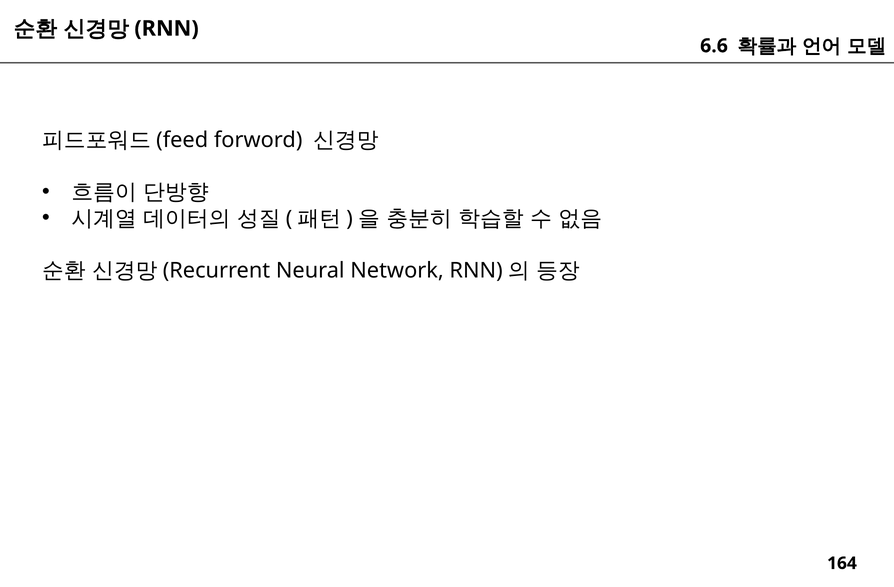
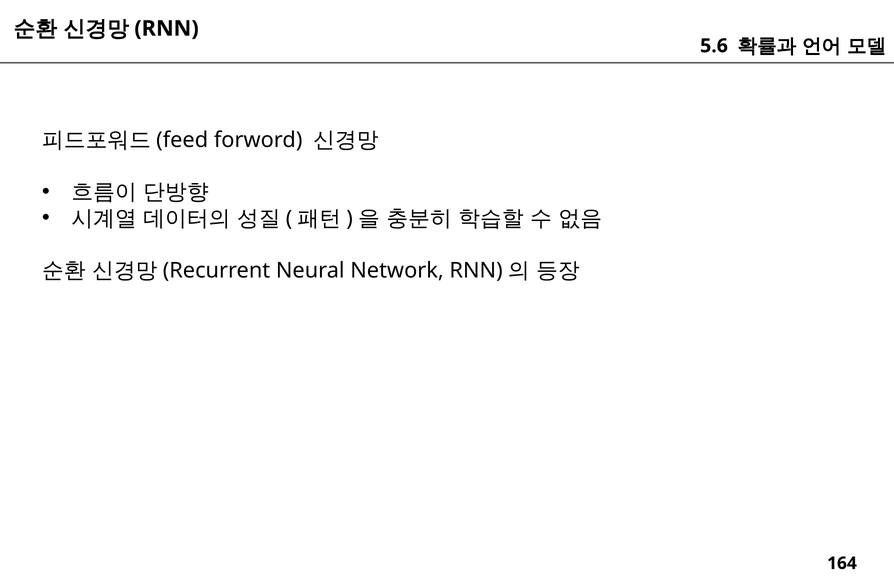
6.6: 6.6 -> 5.6
